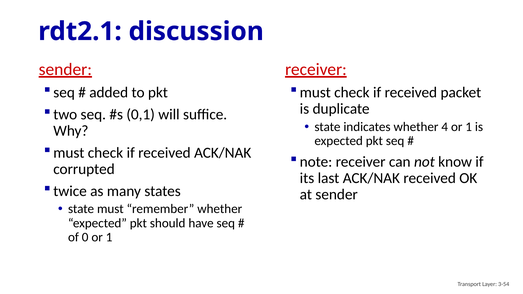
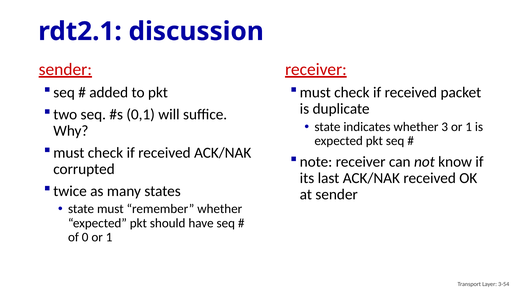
4: 4 -> 3
